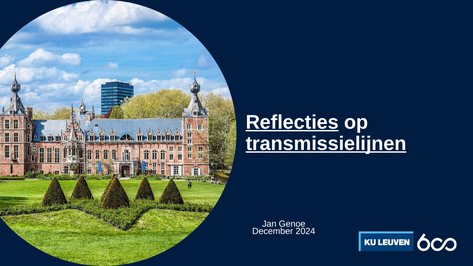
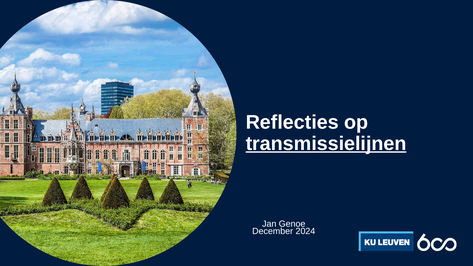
Reflecties underline: present -> none
